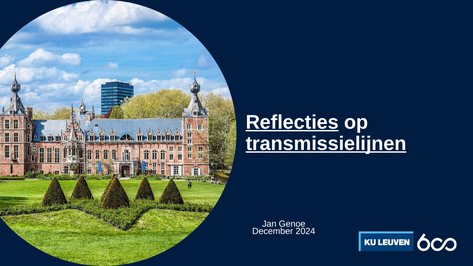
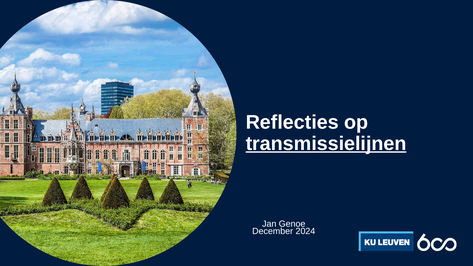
Reflecties underline: present -> none
